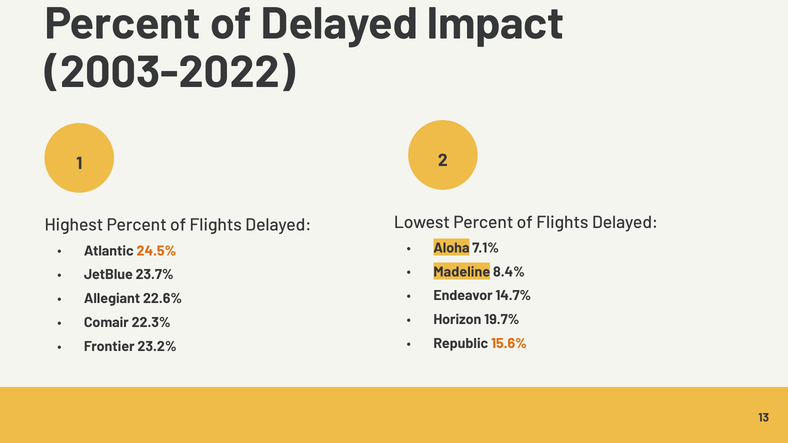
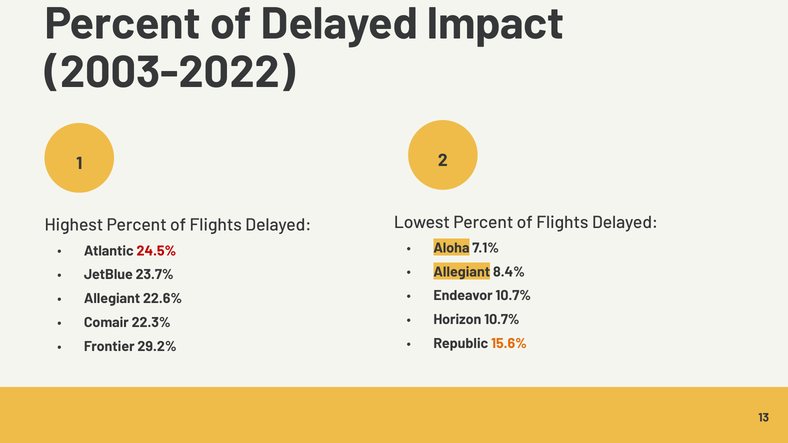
24.5% colour: orange -> red
Madeline at (462, 272): Madeline -> Allegiant
Endeavor 14.7%: 14.7% -> 10.7%
Horizon 19.7%: 19.7% -> 10.7%
23.2%: 23.2% -> 29.2%
